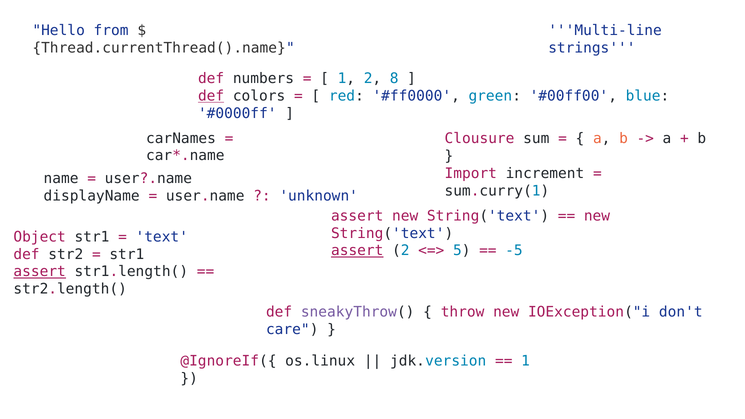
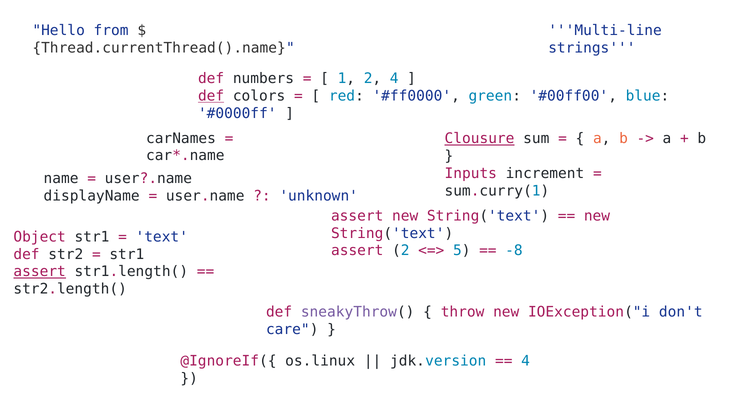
2 8: 8 -> 4
Clousure underline: none -> present
Import: Import -> Inputs
assert at (357, 251) underline: present -> none
-5: -5 -> -8
1 at (526, 361): 1 -> 4
